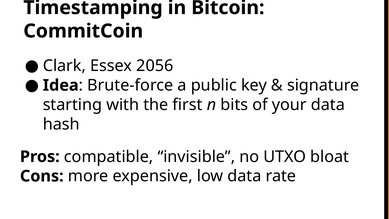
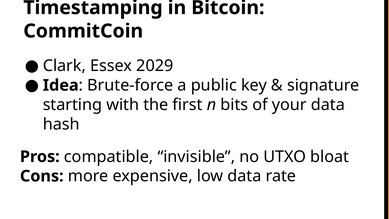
2056: 2056 -> 2029
